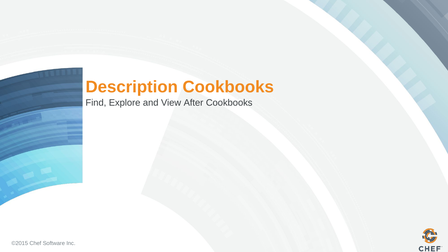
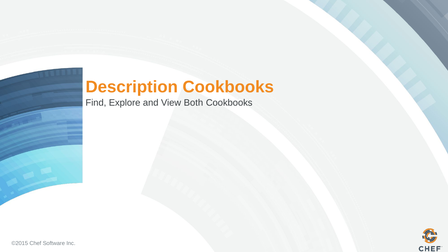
After: After -> Both
